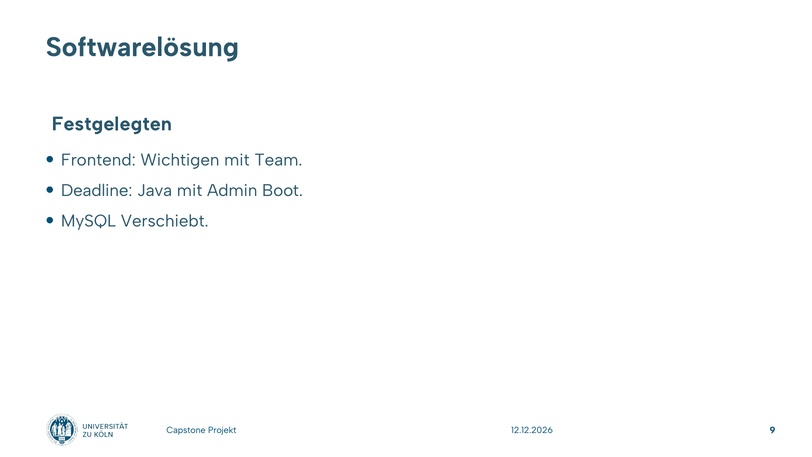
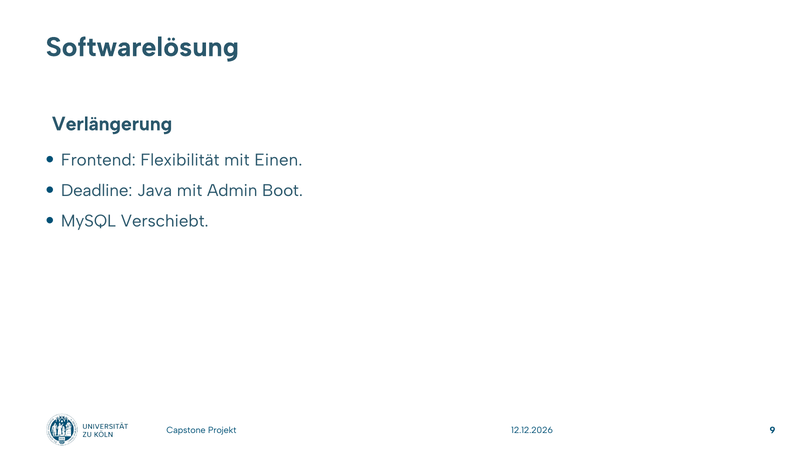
Festgelegten: Festgelegten -> Verlängerung
Wichtigen: Wichtigen -> Flexibilität
Team: Team -> Einen
